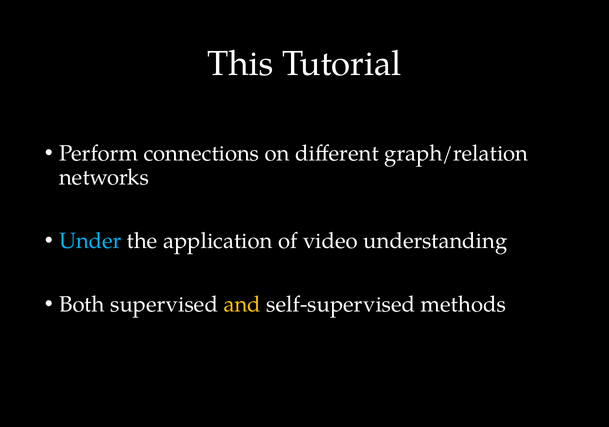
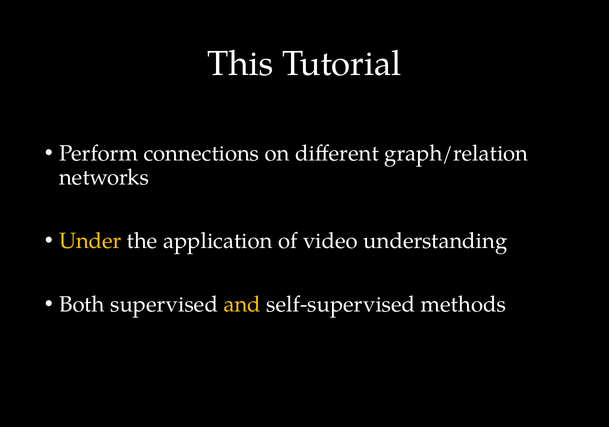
Under colour: light blue -> yellow
